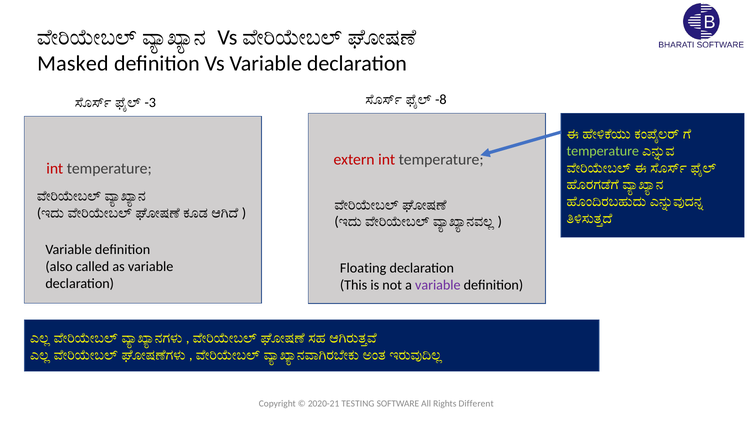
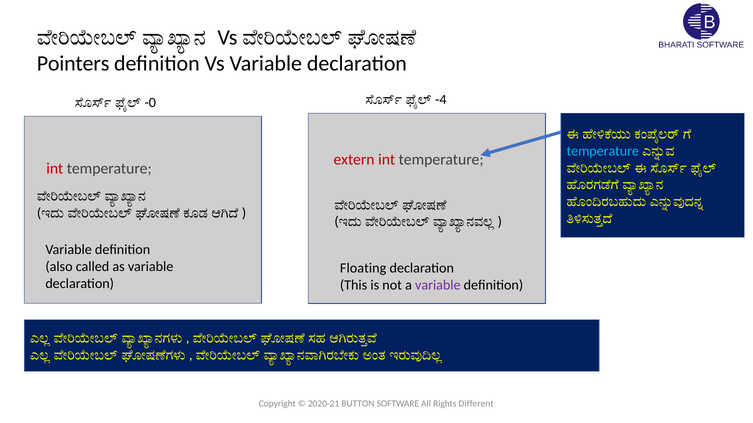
Masked: Masked -> Pointers
-8: -8 -> -4
-3: -3 -> -0
temperature at (603, 151) colour: light green -> light blue
TESTING: TESTING -> BUTTON
